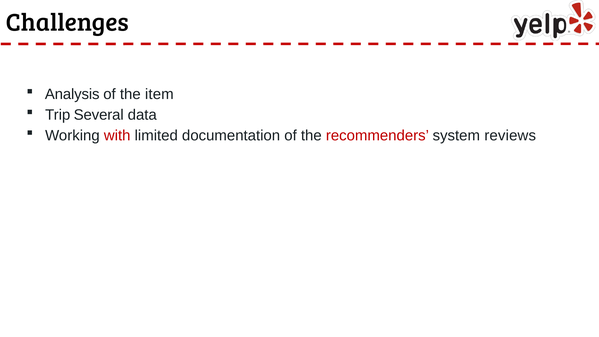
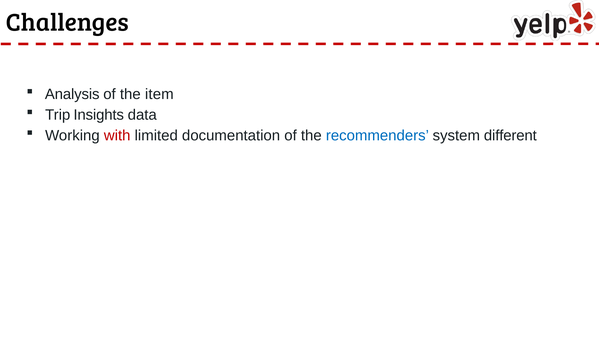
Several: Several -> Insights
recommenders colour: red -> blue
reviews: reviews -> different
